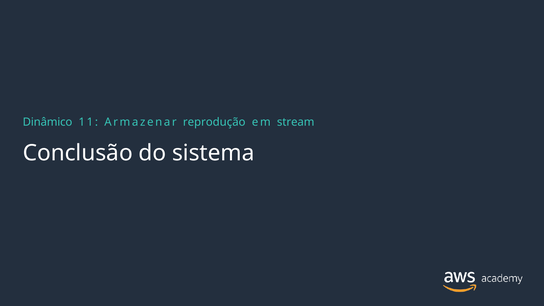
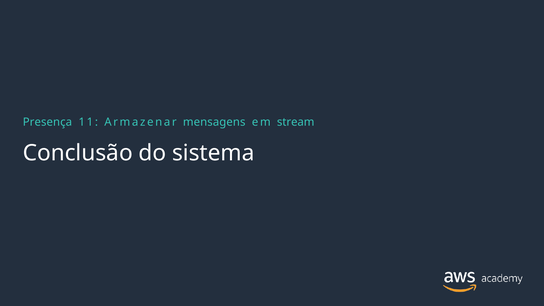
Dinâmico: Dinâmico -> Presença
reprodução: reprodução -> mensagens
